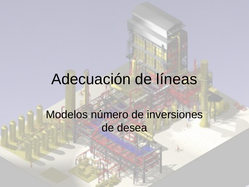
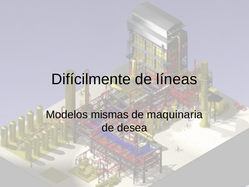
Adecuación: Adecuación -> Difícilmente
número: número -> mismas
inversiones: inversiones -> maquinaria
